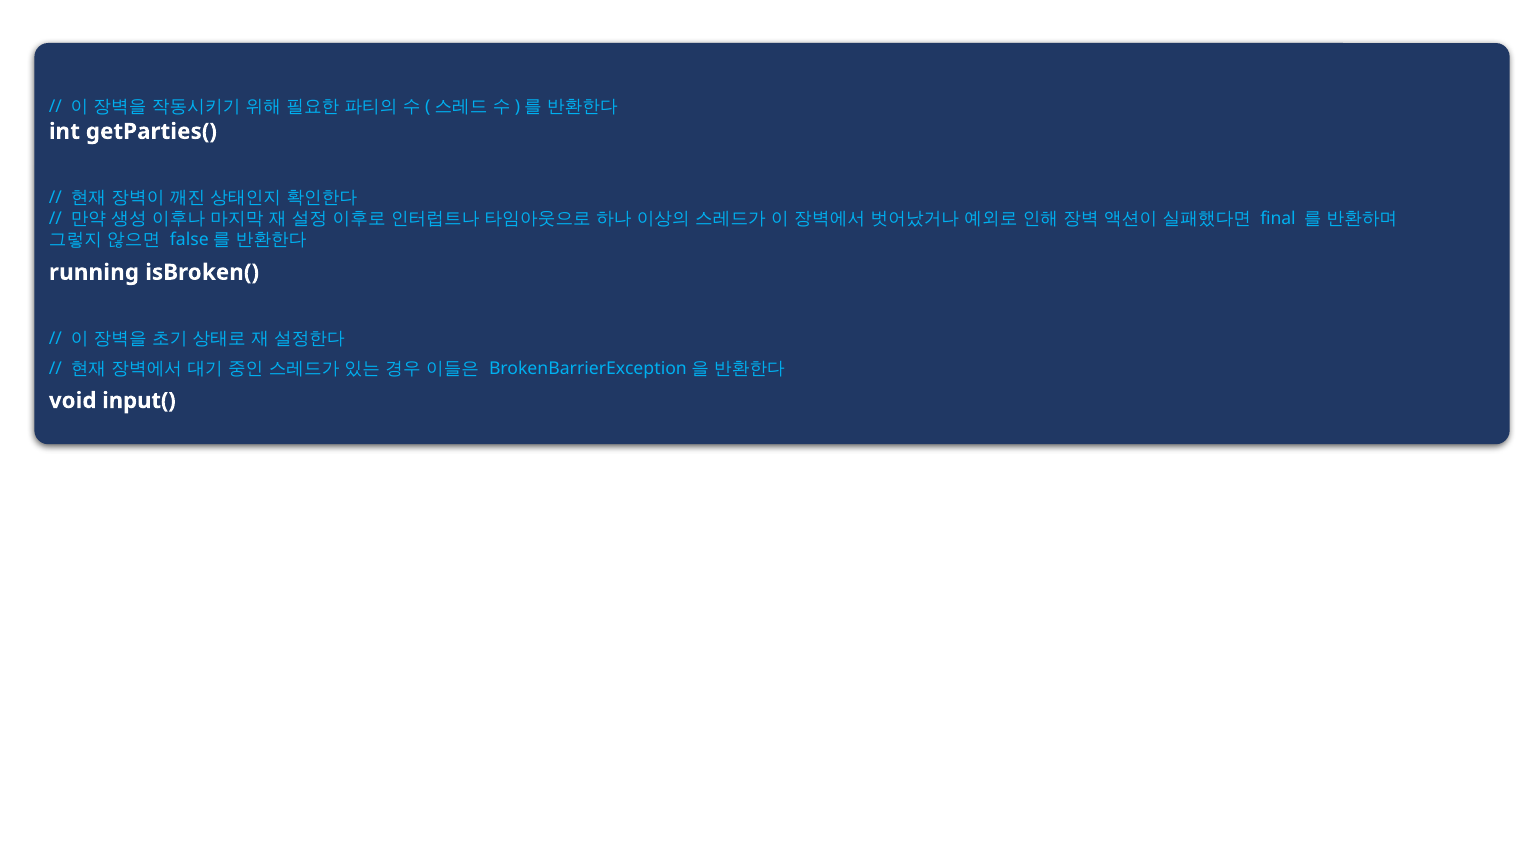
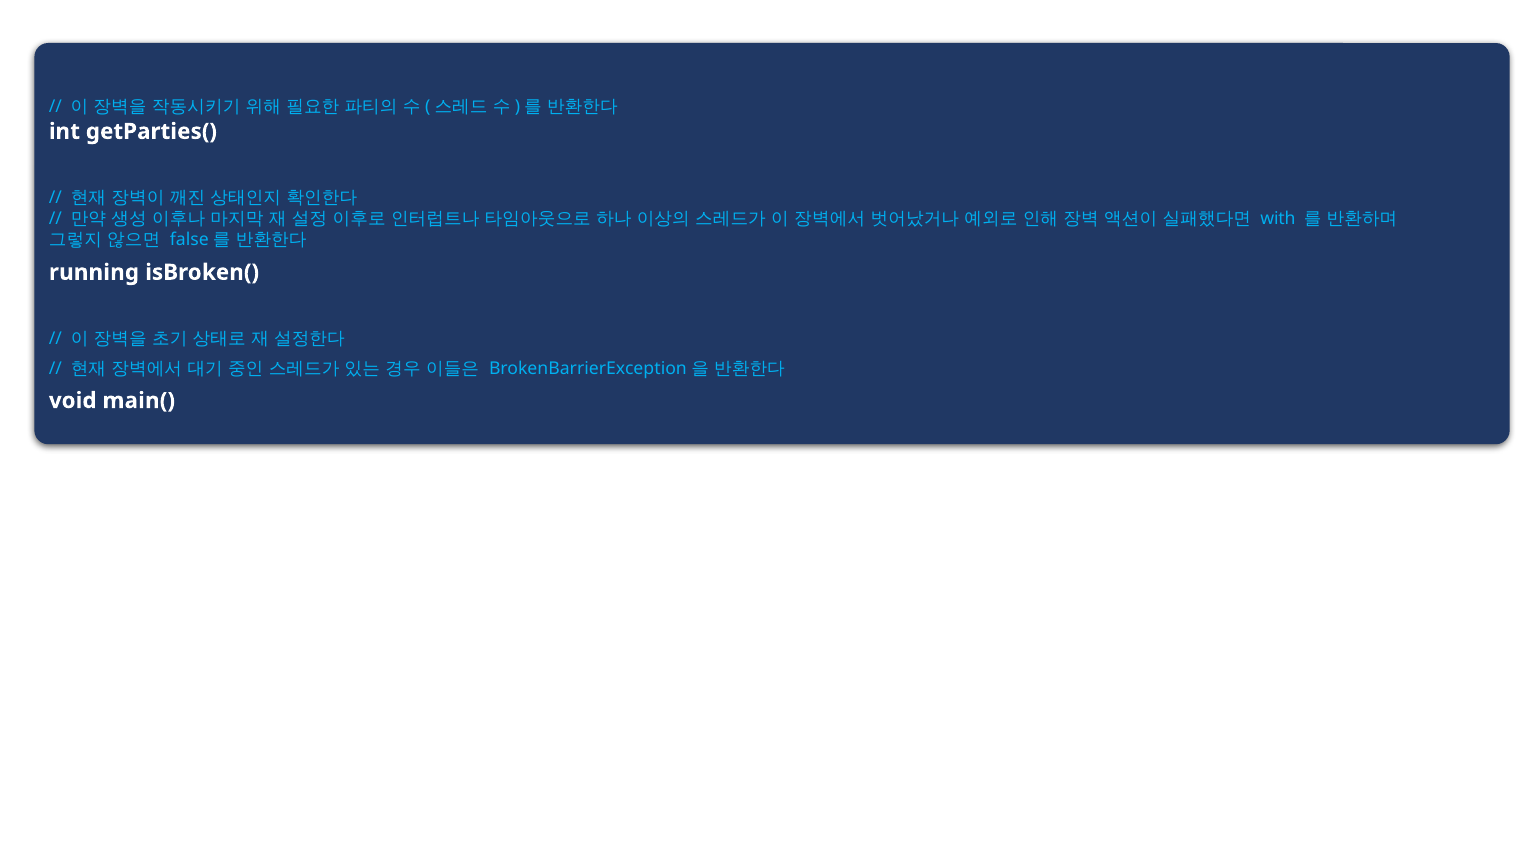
final: final -> with
input(: input( -> main(
